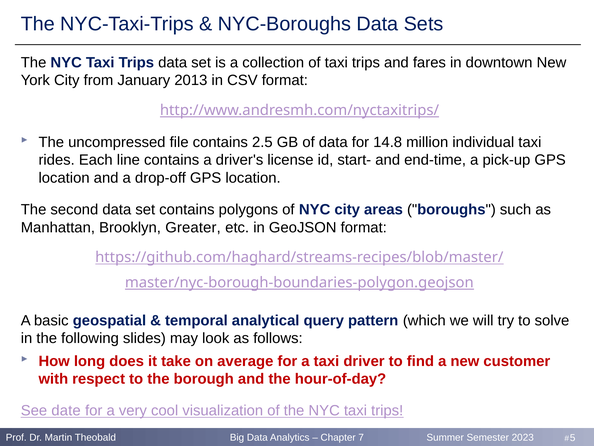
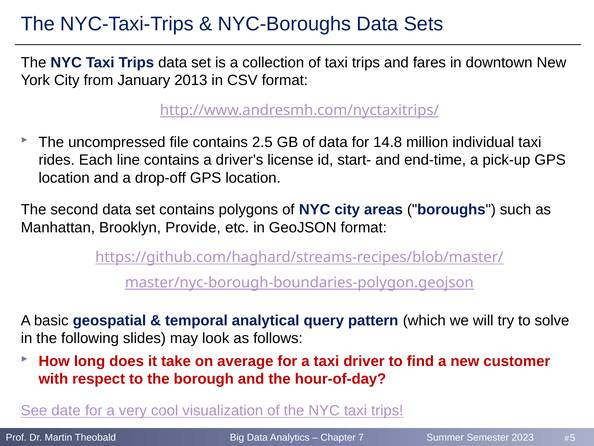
Greater: Greater -> Provide
